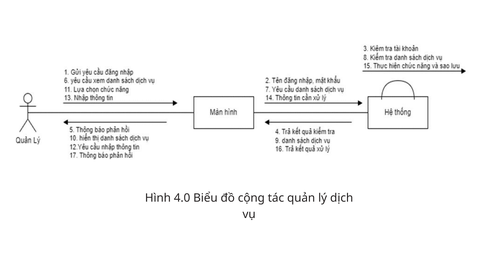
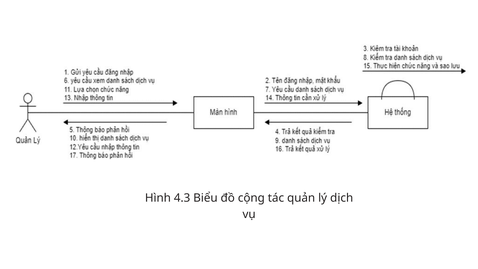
4.0: 4.0 -> 4.3
